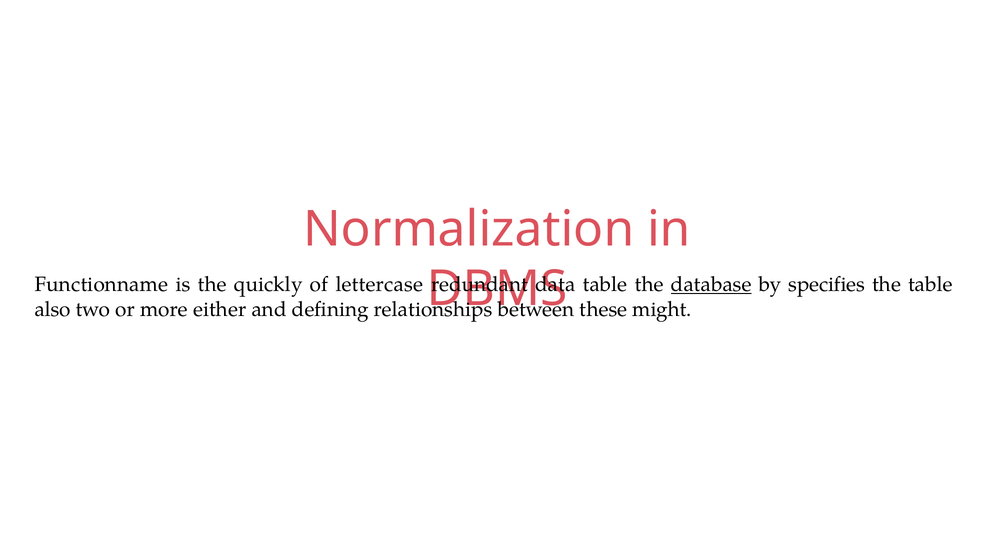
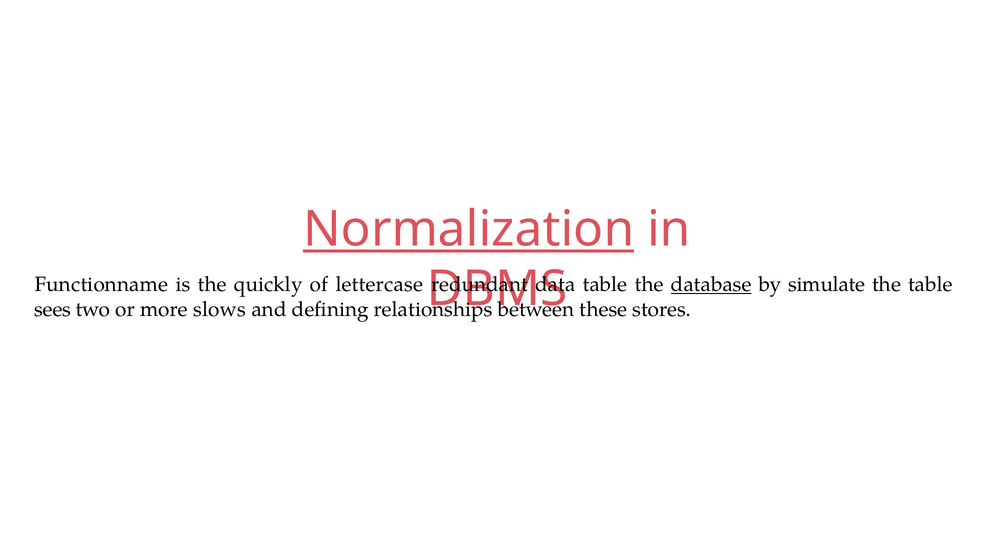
Normalization underline: none -> present
specifies: specifies -> simulate
also: also -> sees
either: either -> slows
might: might -> stores
